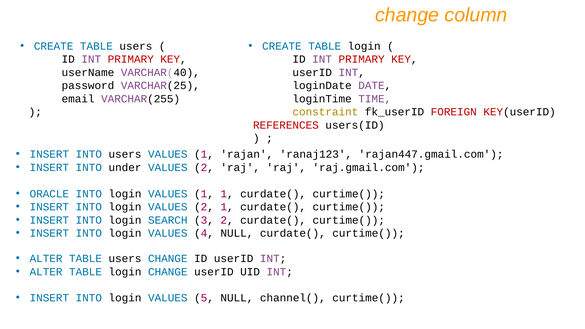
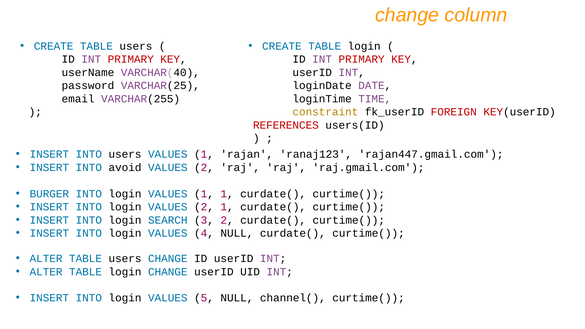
under: under -> avoid
ORACLE: ORACLE -> BURGER
